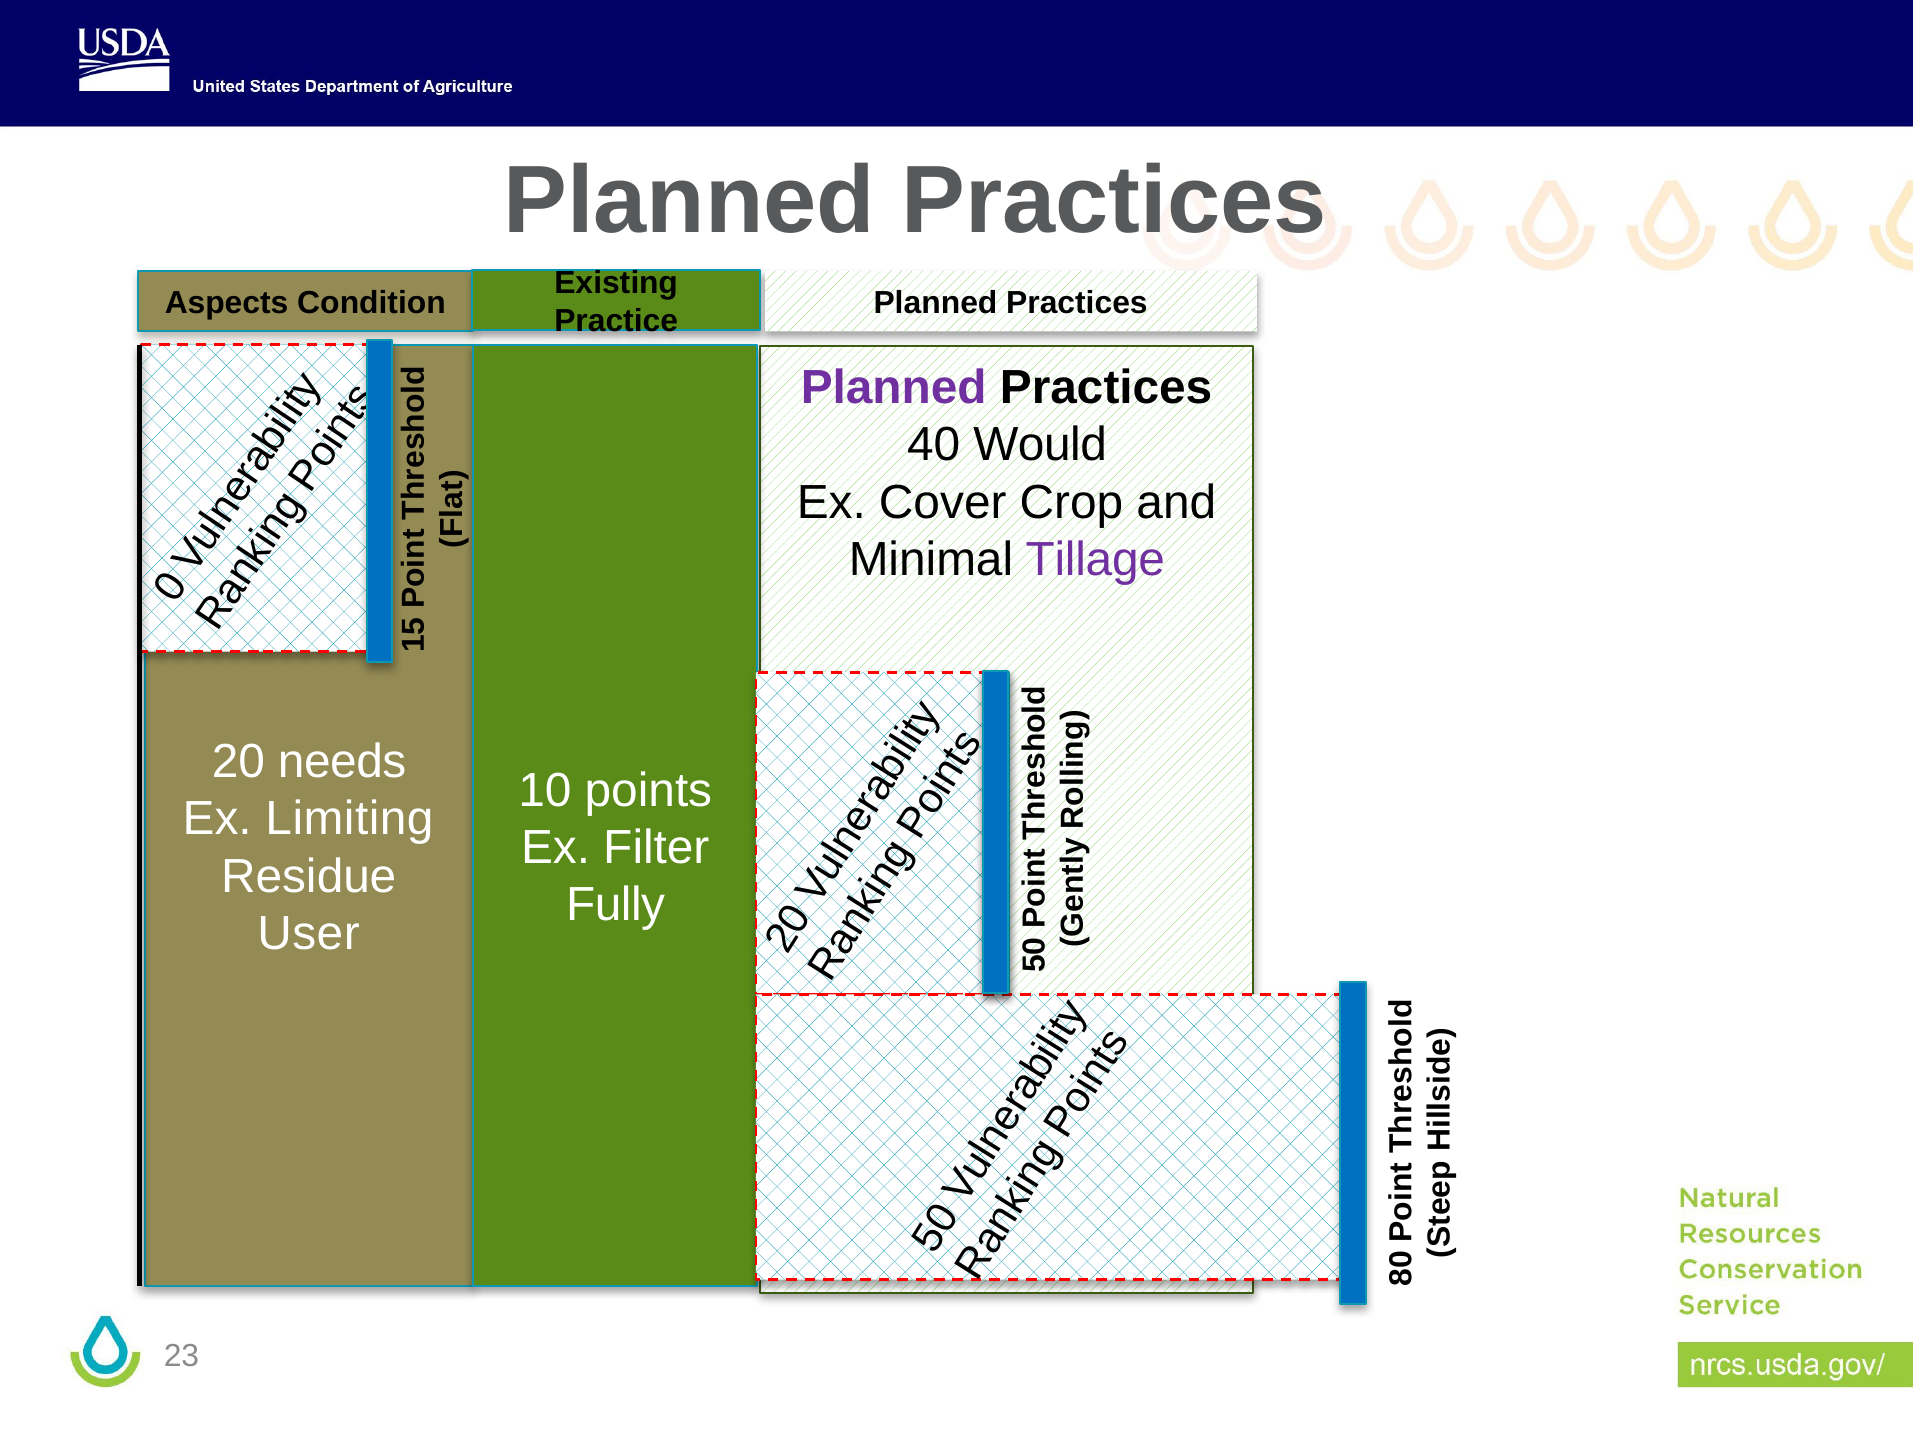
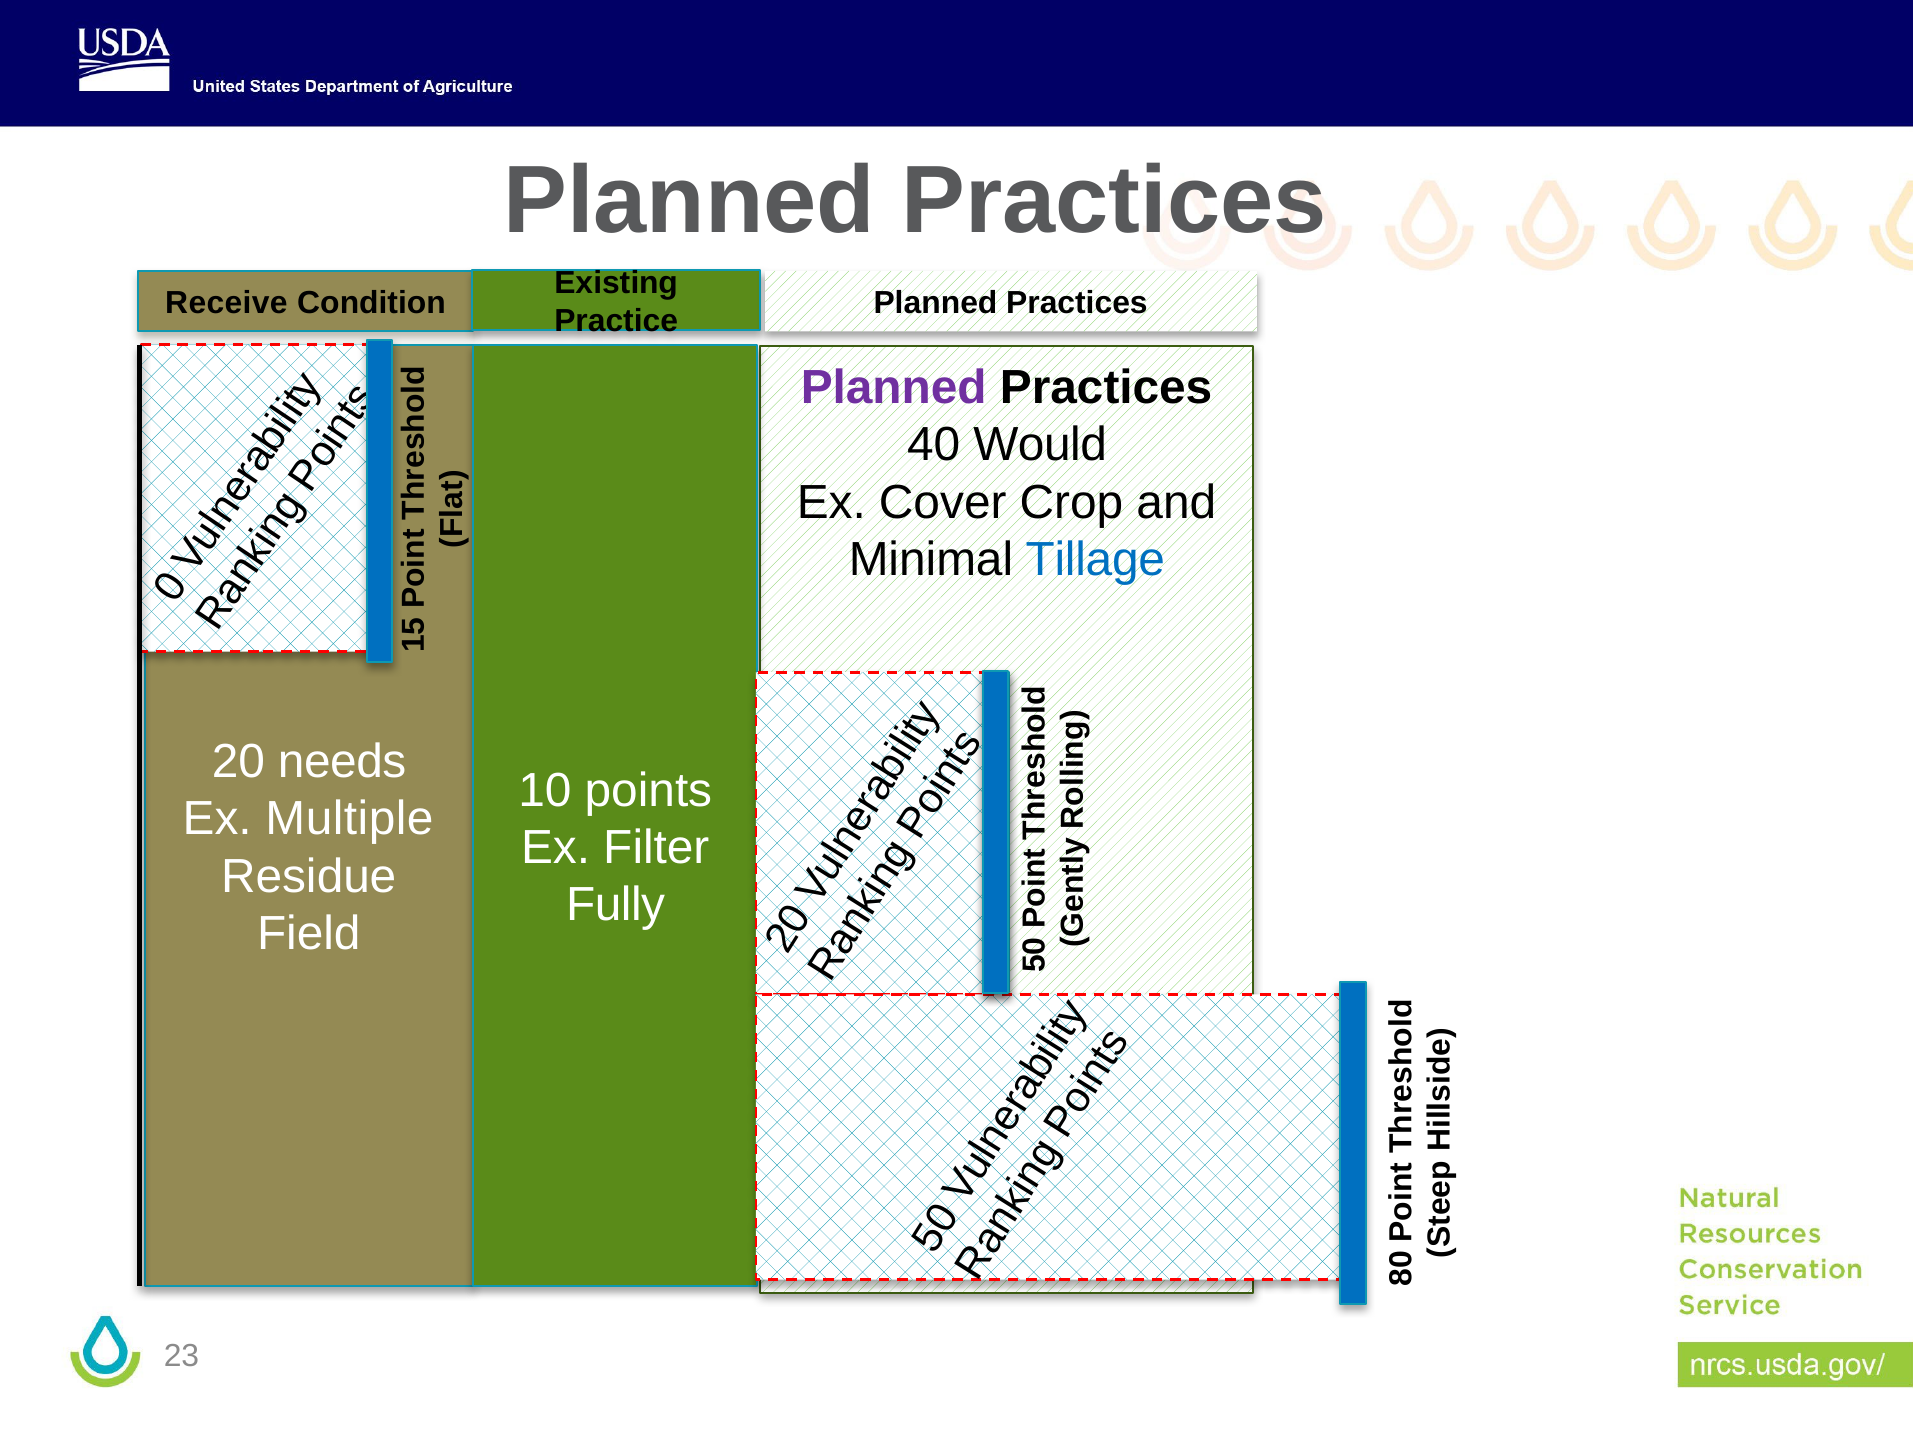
Aspects: Aspects -> Receive
Tillage colour: purple -> blue
Limiting: Limiting -> Multiple
User: User -> Field
